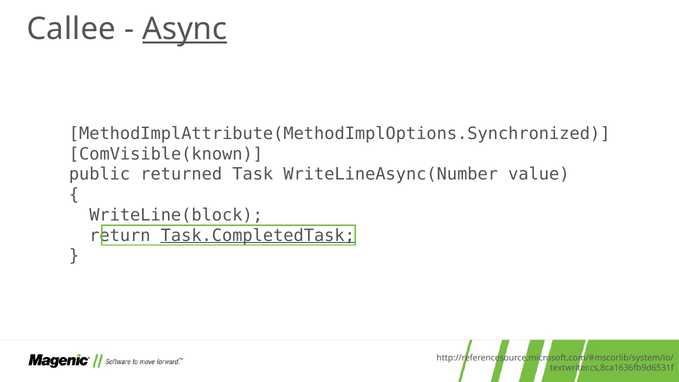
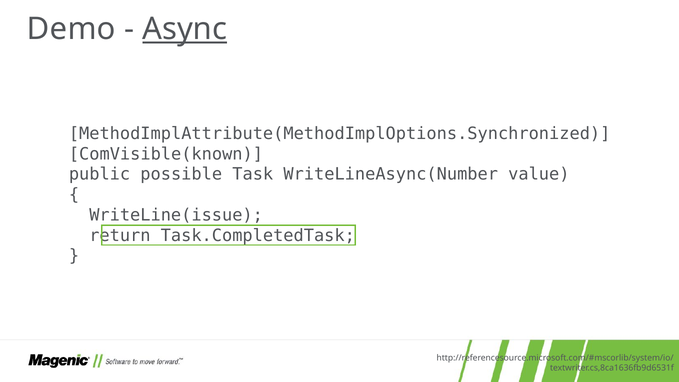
Callee: Callee -> Demo
returned: returned -> possible
WriteLine(block: WriteLine(block -> WriteLine(issue
Task.CompletedTask underline: present -> none
